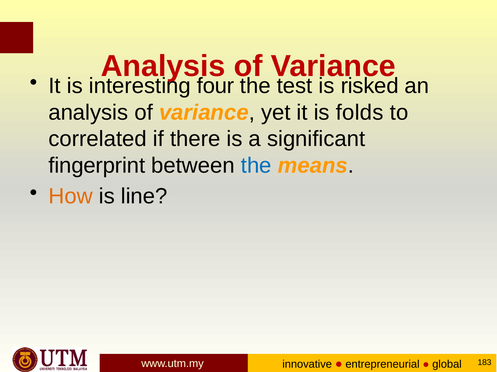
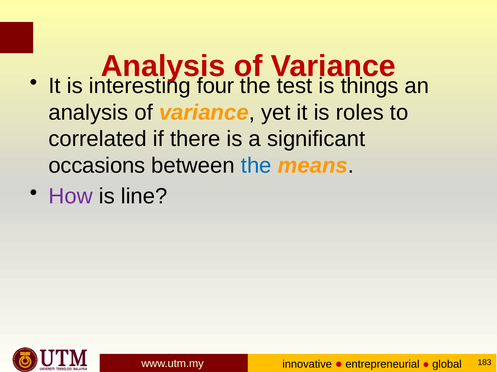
risked: risked -> things
folds: folds -> roles
fingerprint: fingerprint -> occasions
How colour: orange -> purple
